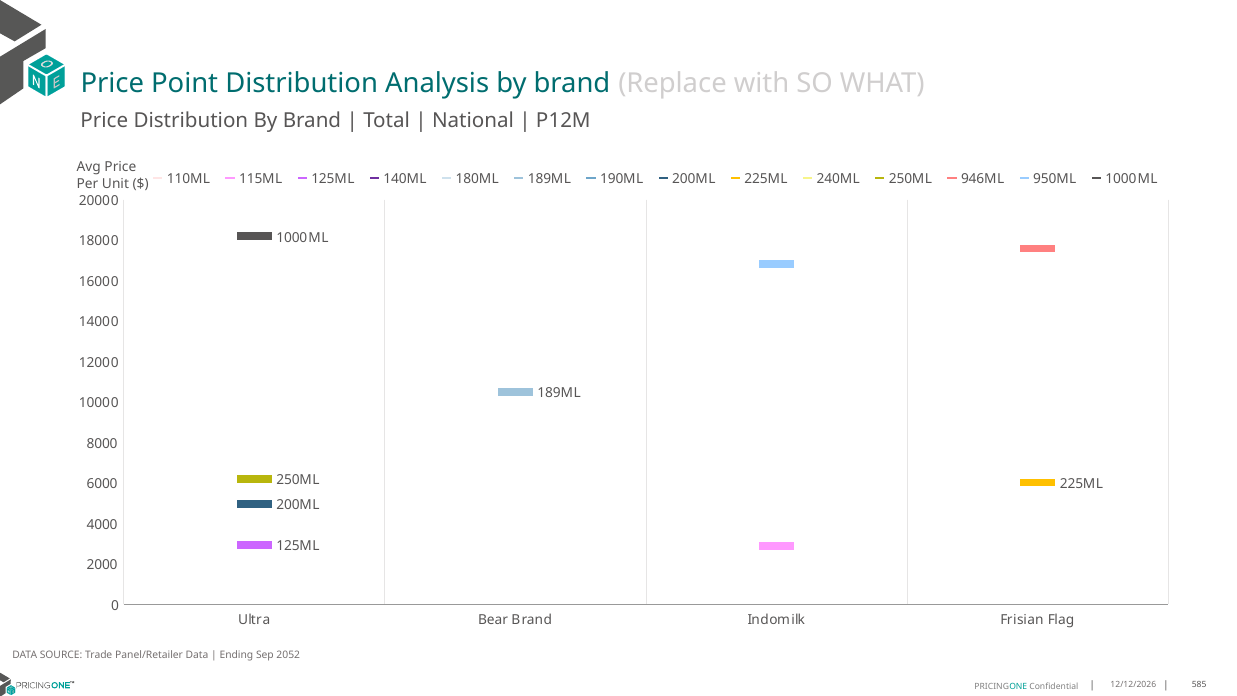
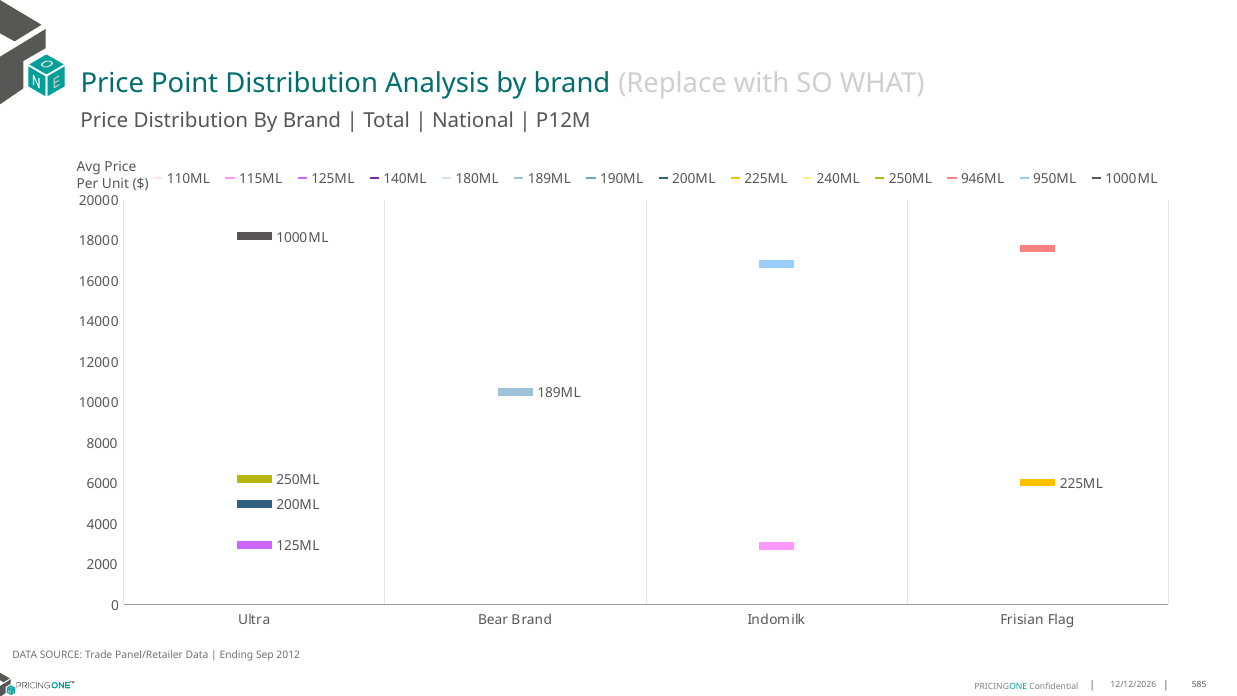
2052: 2052 -> 2012
